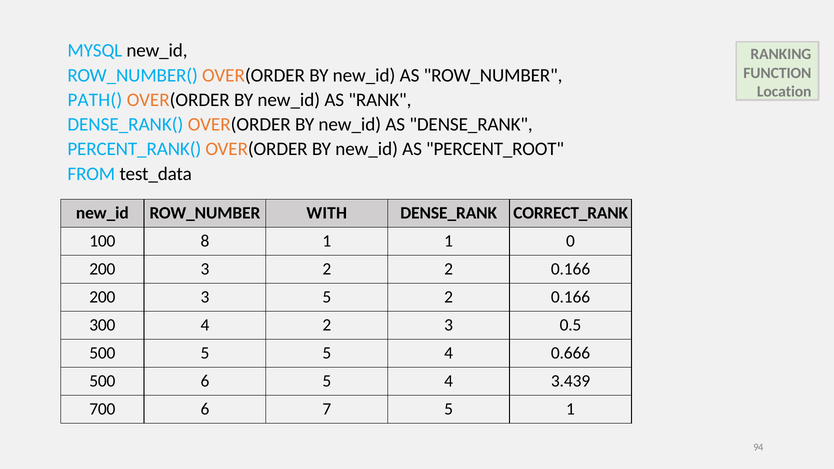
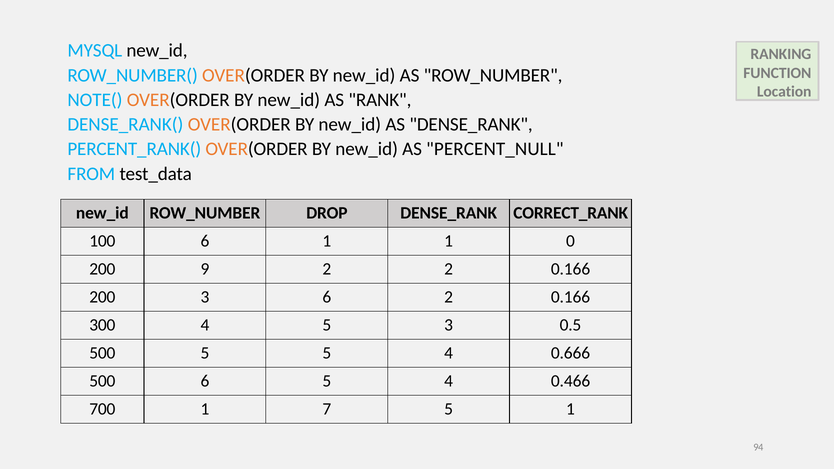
PATH(: PATH( -> NOTE(
PERCENT_ROOT: PERCENT_ROOT -> PERCENT_NULL
WITH: WITH -> DROP
100 8: 8 -> 6
3 at (205, 269): 3 -> 9
3 5: 5 -> 6
4 2: 2 -> 5
3.439: 3.439 -> 0.466
700 6: 6 -> 1
